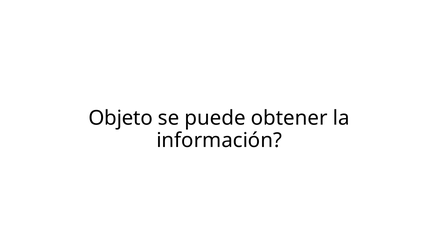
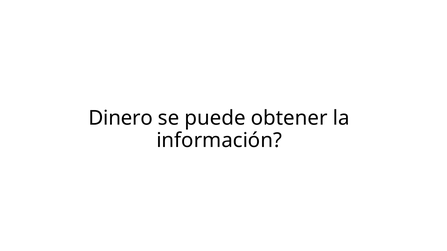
Objeto: Objeto -> Dinero
